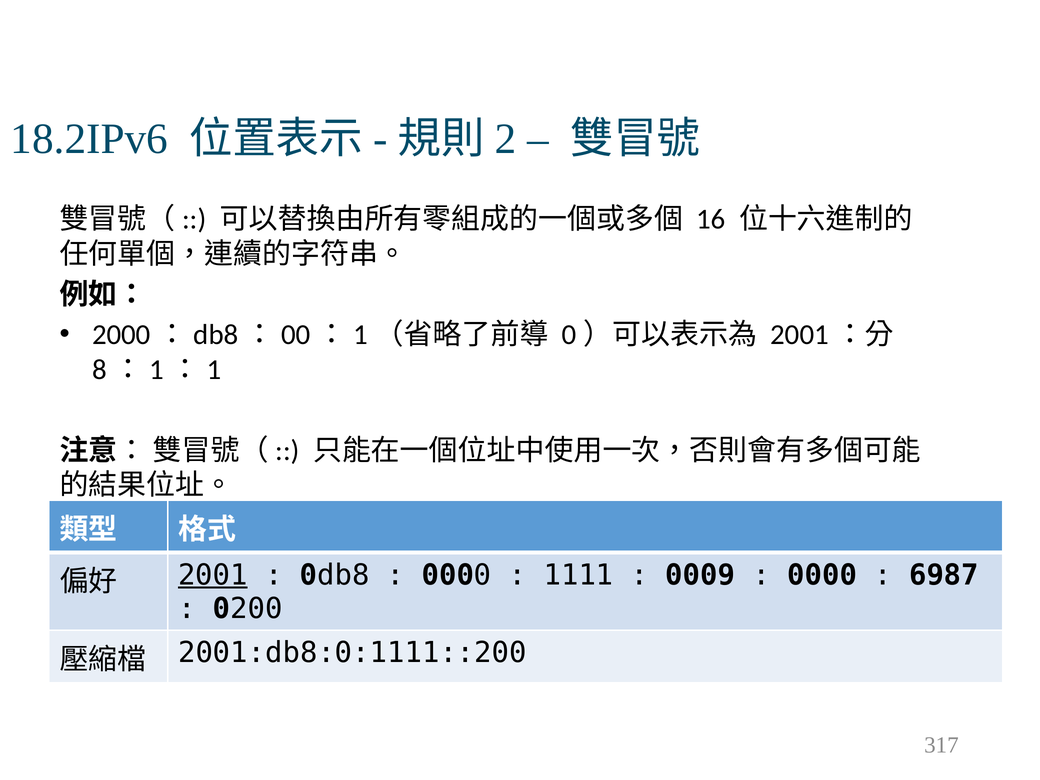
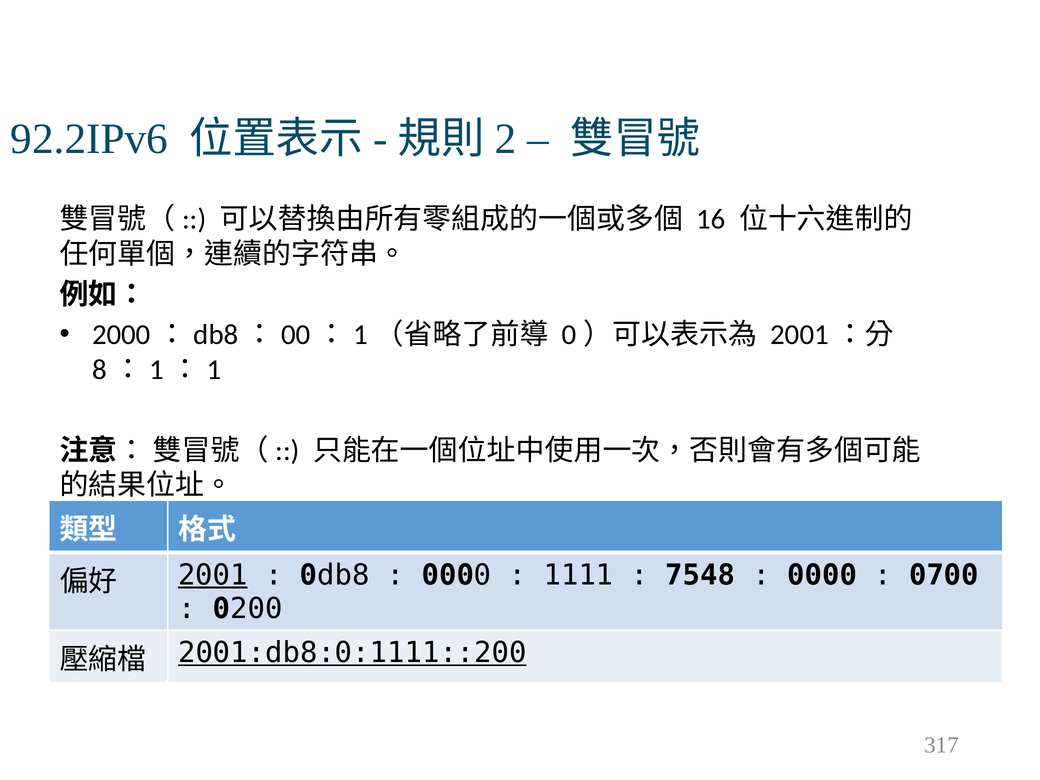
18.2IPv6: 18.2IPv6 -> 92.2IPv6
0009: 0009 -> 7548
6987: 6987 -> 0700
2001:db8:0:1111::200 underline: none -> present
